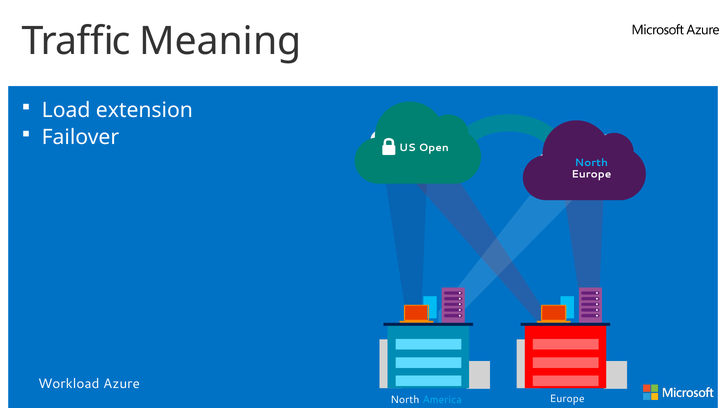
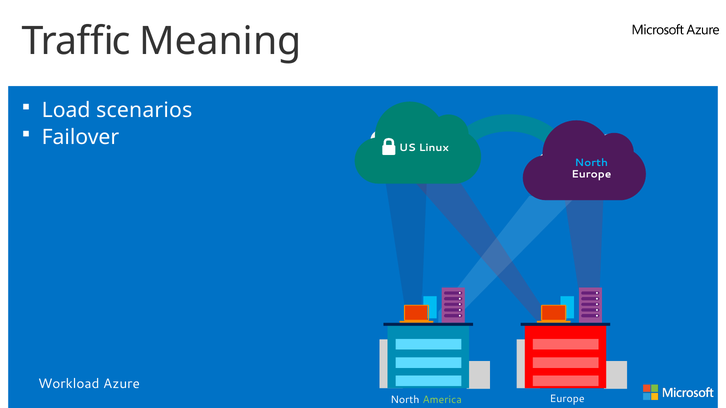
extension: extension -> scenarios
Open: Open -> Linux
America colour: light blue -> light green
